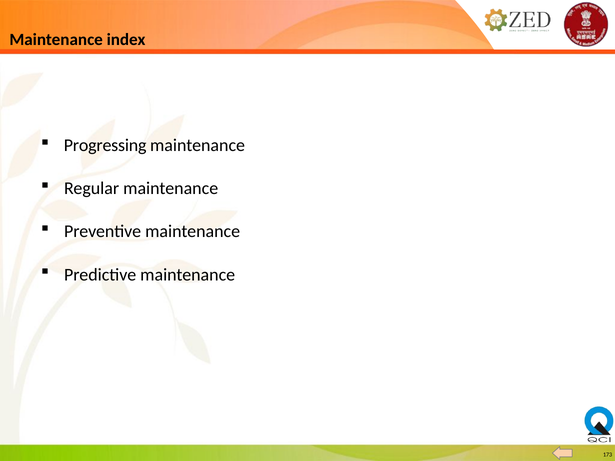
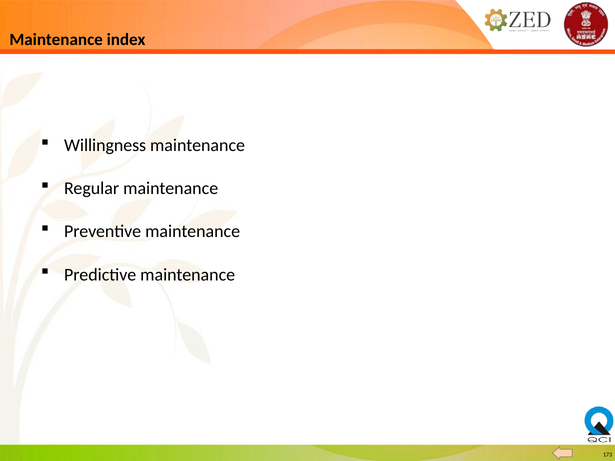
Progressing: Progressing -> Willingness
